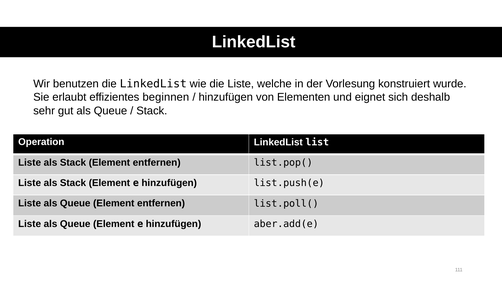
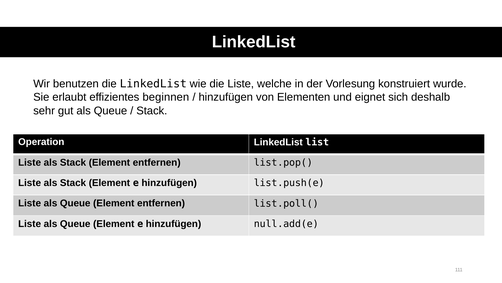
aber.add(e: aber.add(e -> null.add(e
